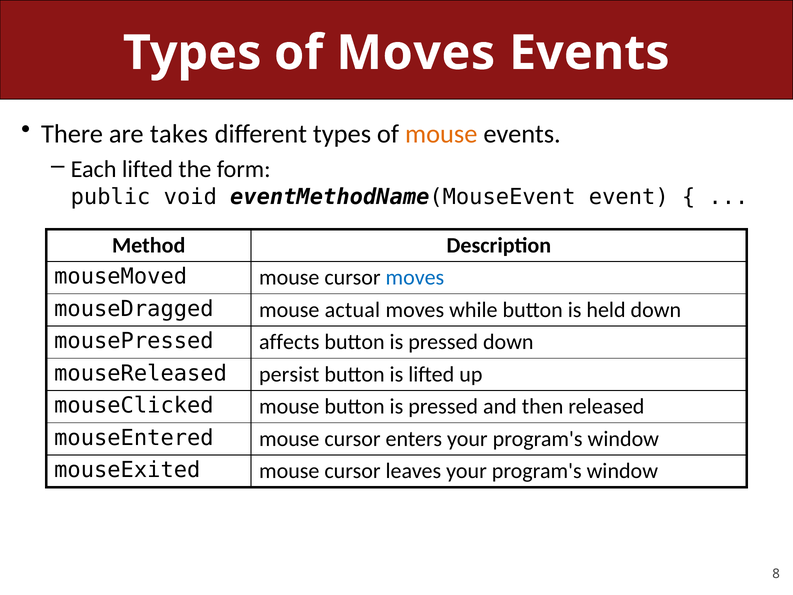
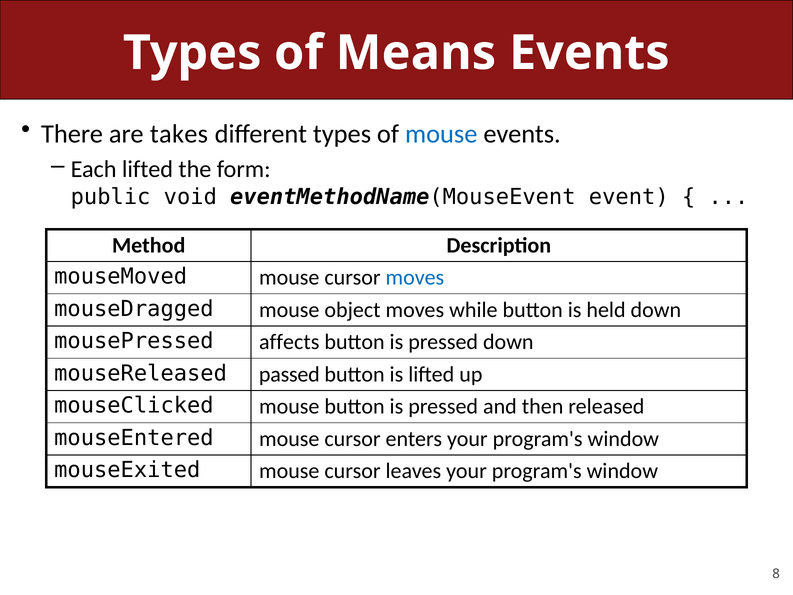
of Moves: Moves -> Means
mouse at (441, 134) colour: orange -> blue
actual: actual -> object
persist: persist -> passed
